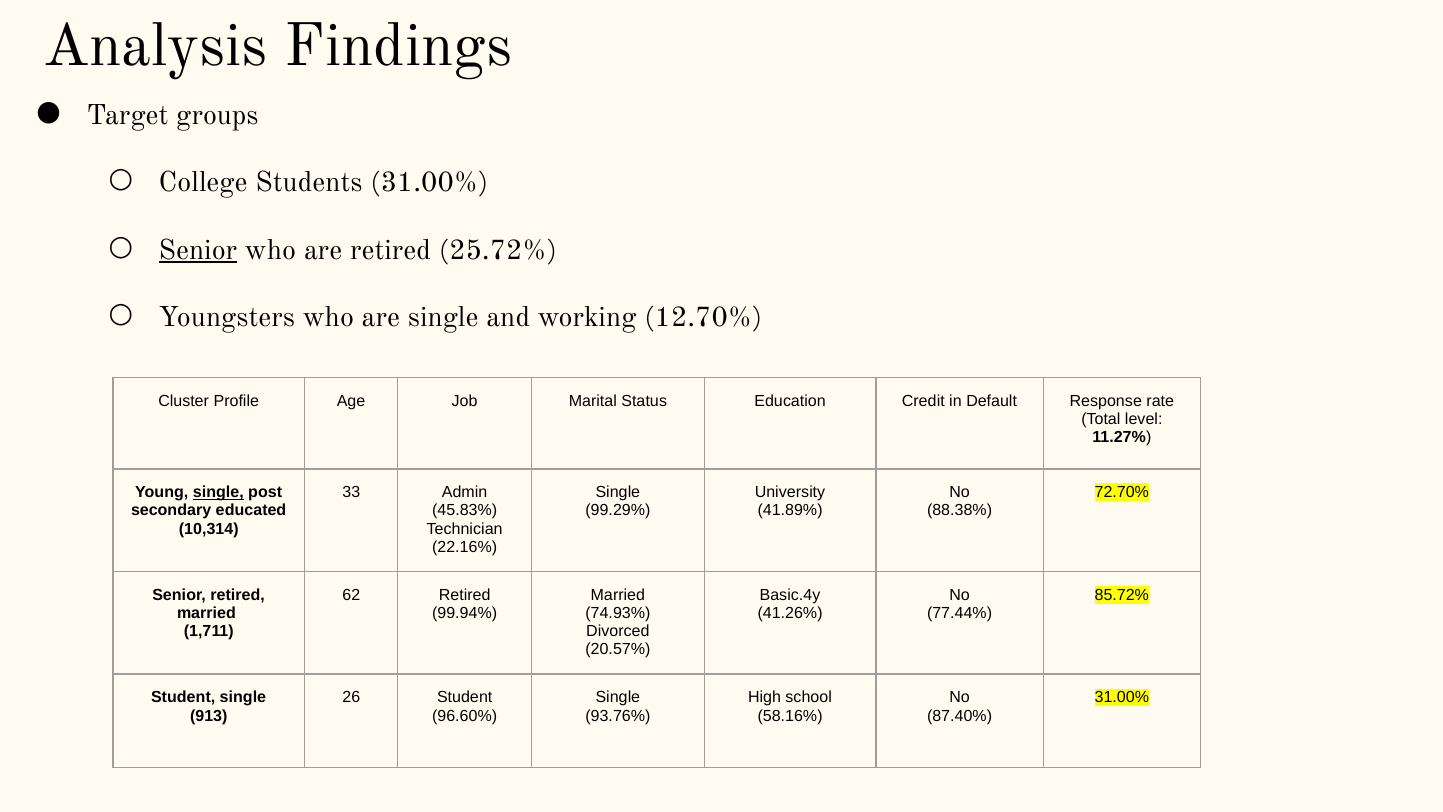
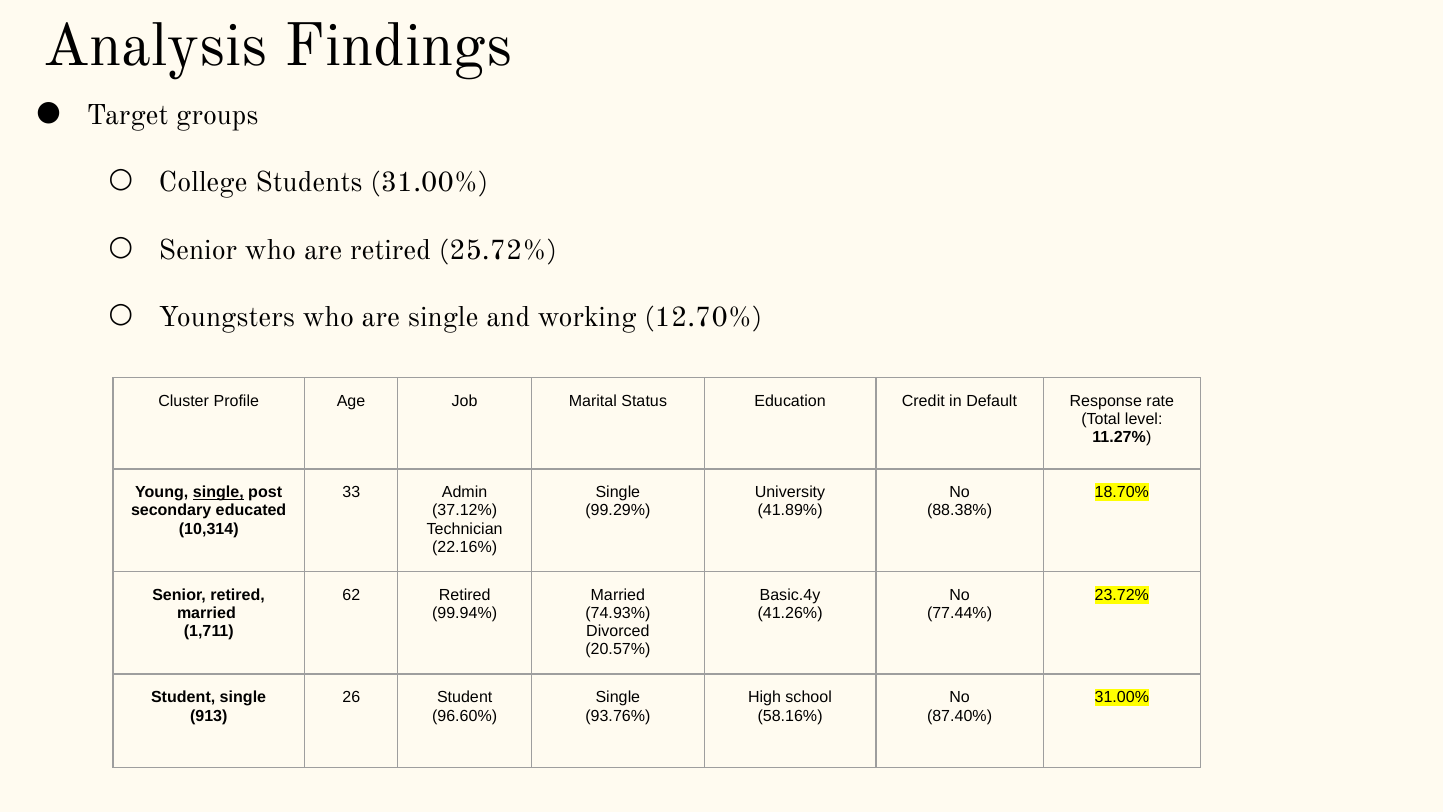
Senior at (198, 250) underline: present -> none
72.70%: 72.70% -> 18.70%
45.83%: 45.83% -> 37.12%
85.72%: 85.72% -> 23.72%
